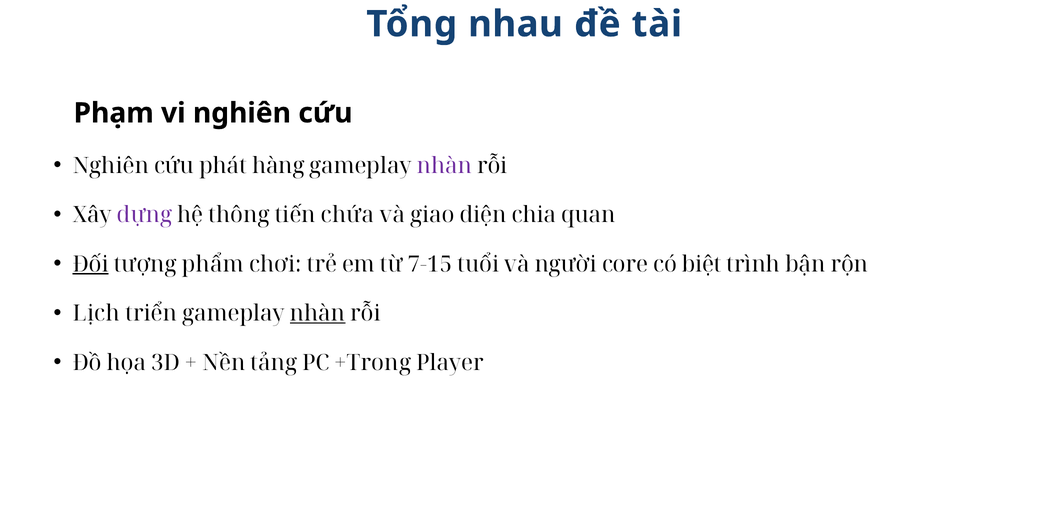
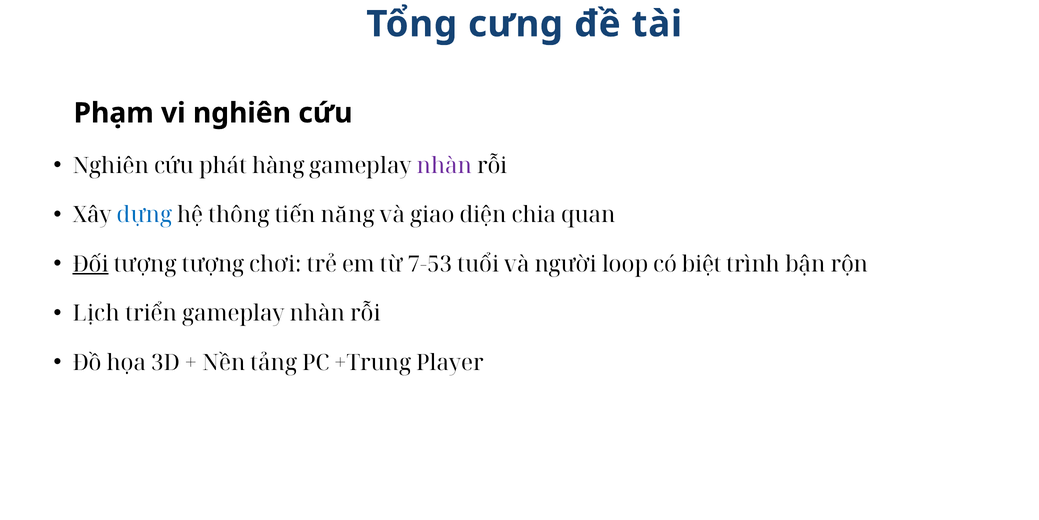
nhau: nhau -> cưng
dựng colour: purple -> blue
chứa: chứa -> năng
tượng phẩm: phẩm -> tượng
7-15: 7-15 -> 7-53
core: core -> loop
nhàn at (318, 313) underline: present -> none
+Trong: +Trong -> +Trung
